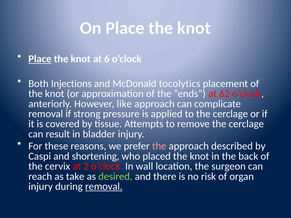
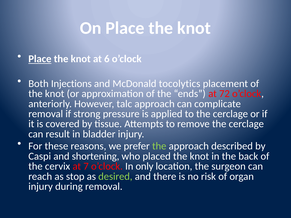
62: 62 -> 72
like: like -> talc
the at (159, 146) colour: pink -> light green
2: 2 -> 7
wall: wall -> only
take: take -> stop
removal at (104, 187) underline: present -> none
